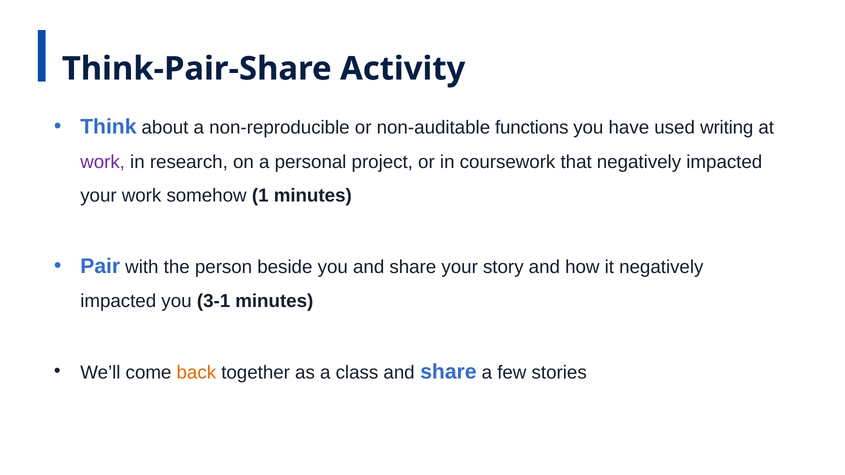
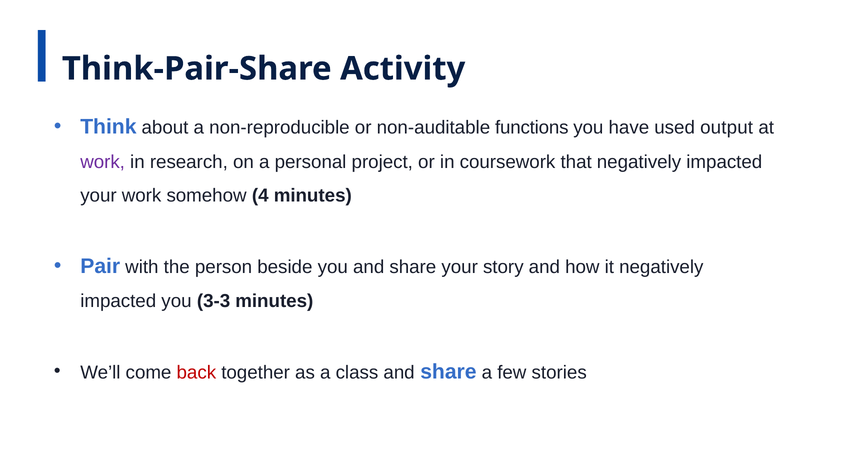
writing: writing -> output
1: 1 -> 4
3-1: 3-1 -> 3-3
back colour: orange -> red
